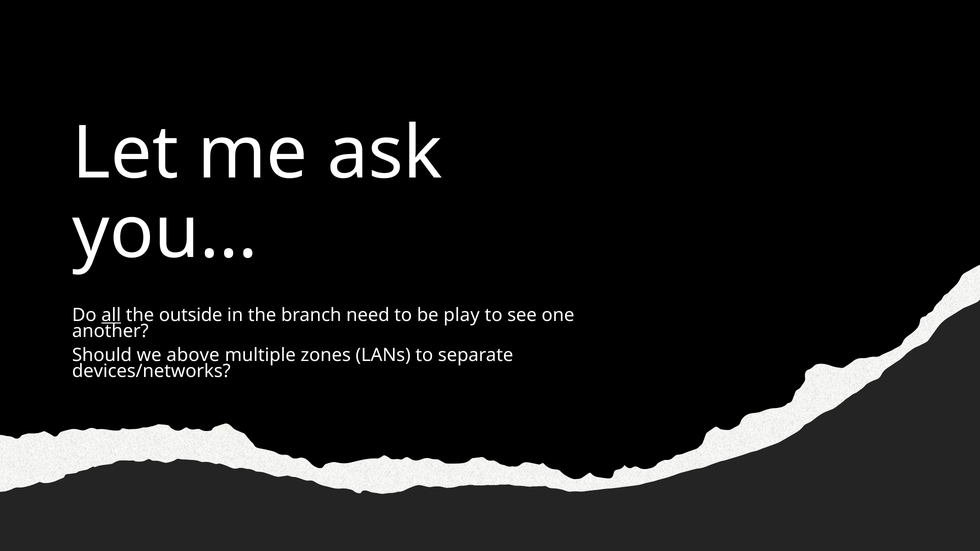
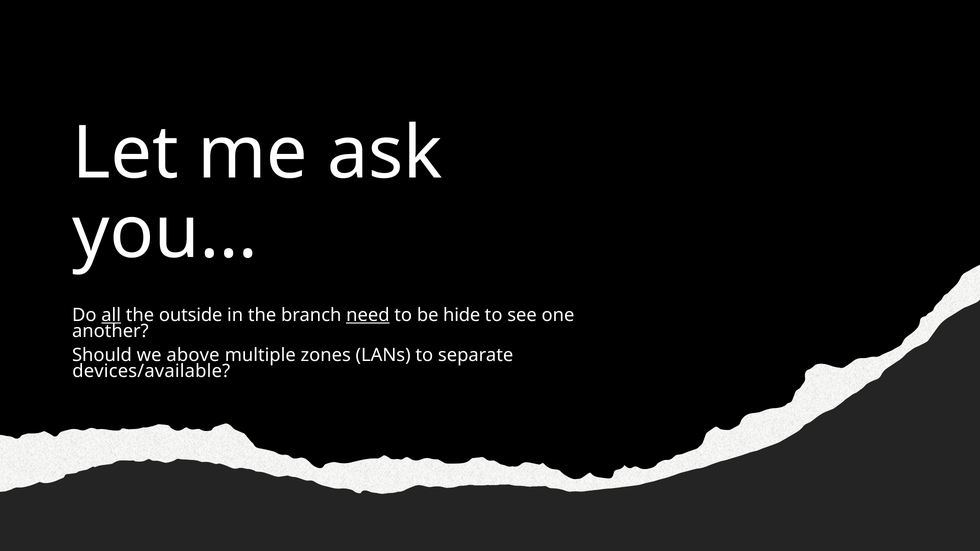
need underline: none -> present
play: play -> hide
devices/networks: devices/networks -> devices/available
